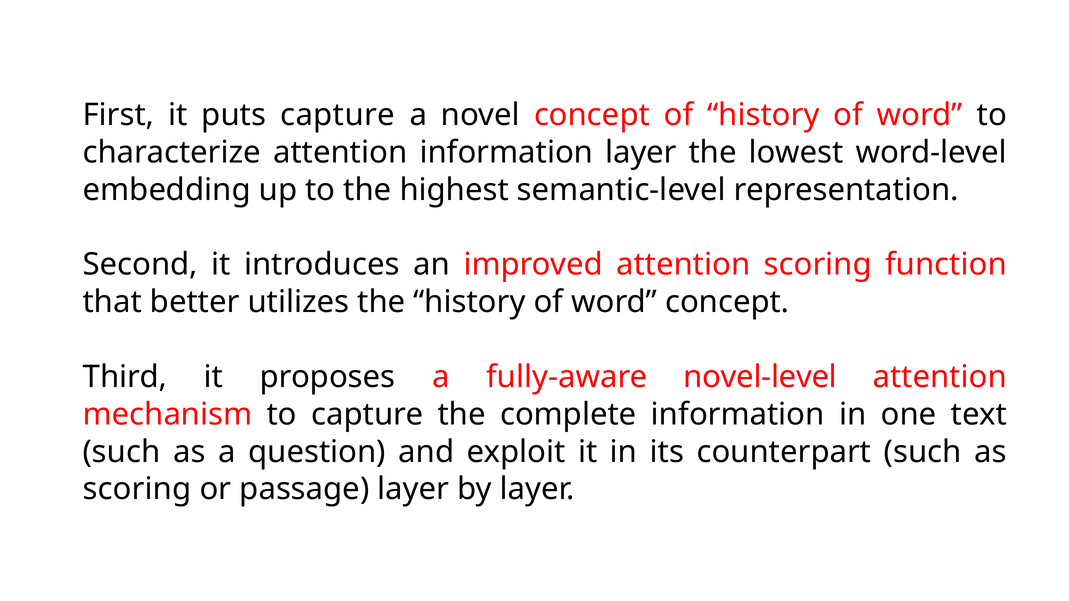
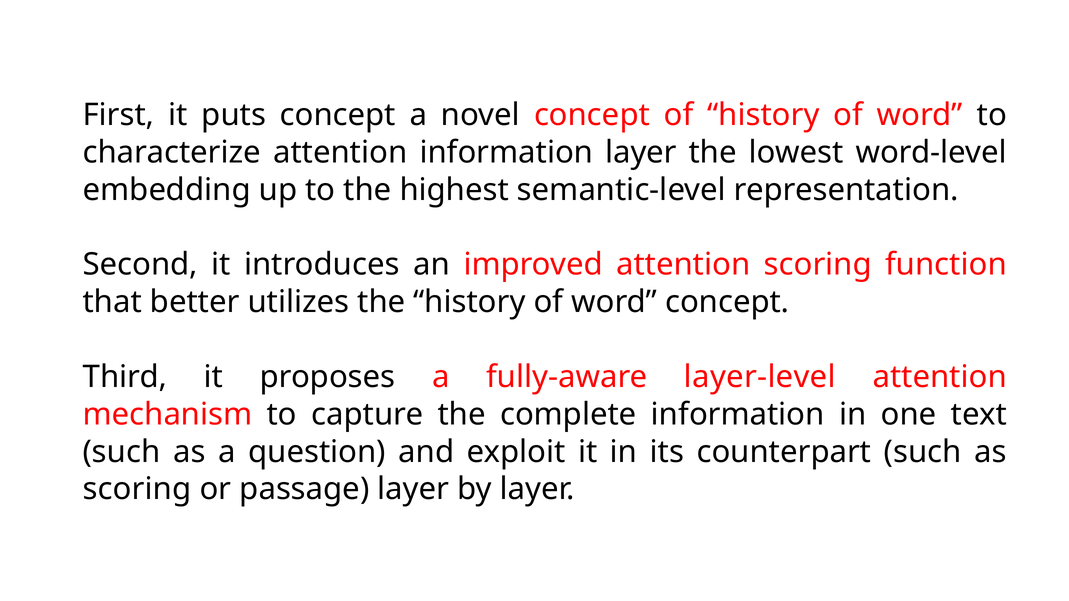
puts capture: capture -> concept
novel-level: novel-level -> layer-level
